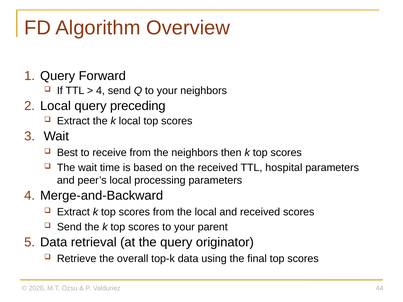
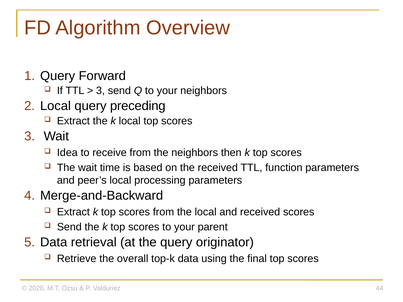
4 at (100, 91): 4 -> 3
Best: Best -> Idea
hospital: hospital -> function
